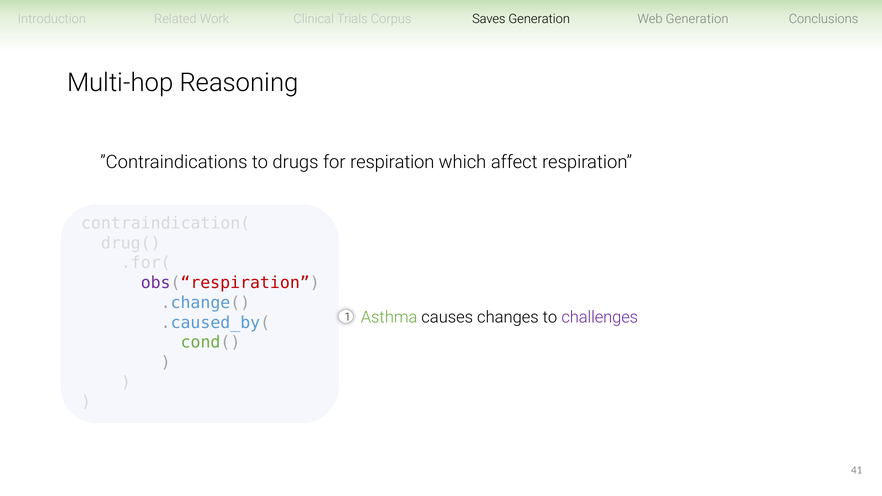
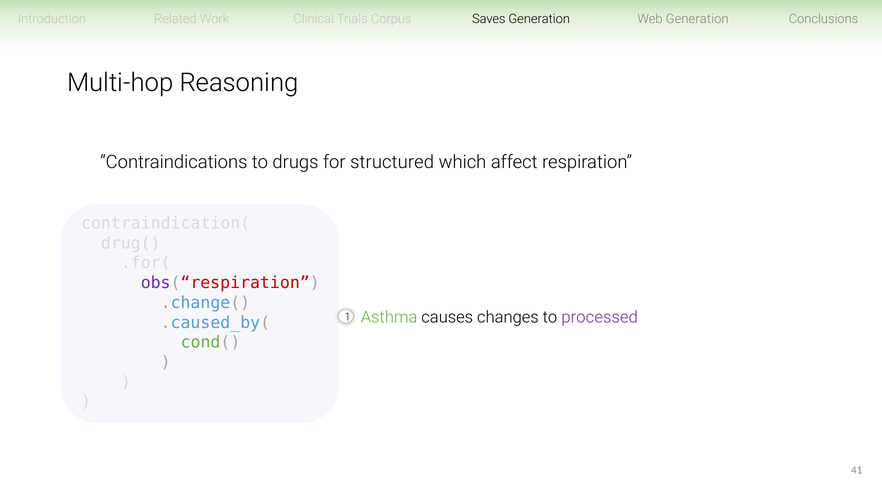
for respiration: respiration -> structured
challenges: challenges -> processed
